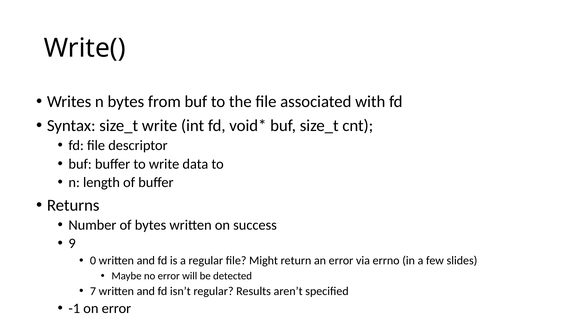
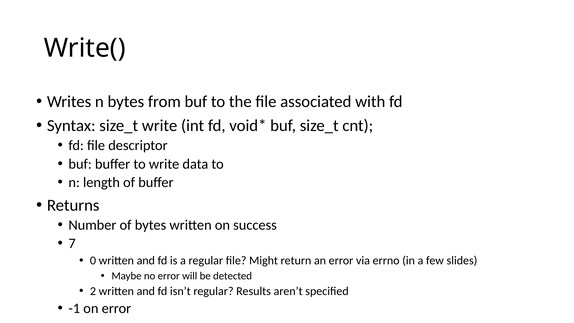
9: 9 -> 7
7: 7 -> 2
